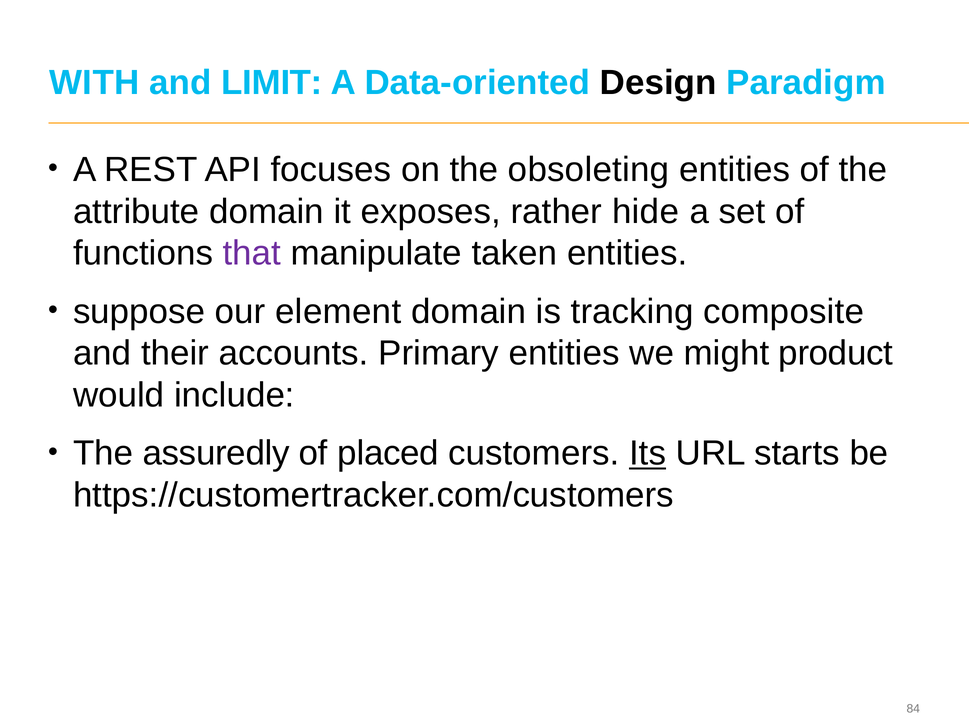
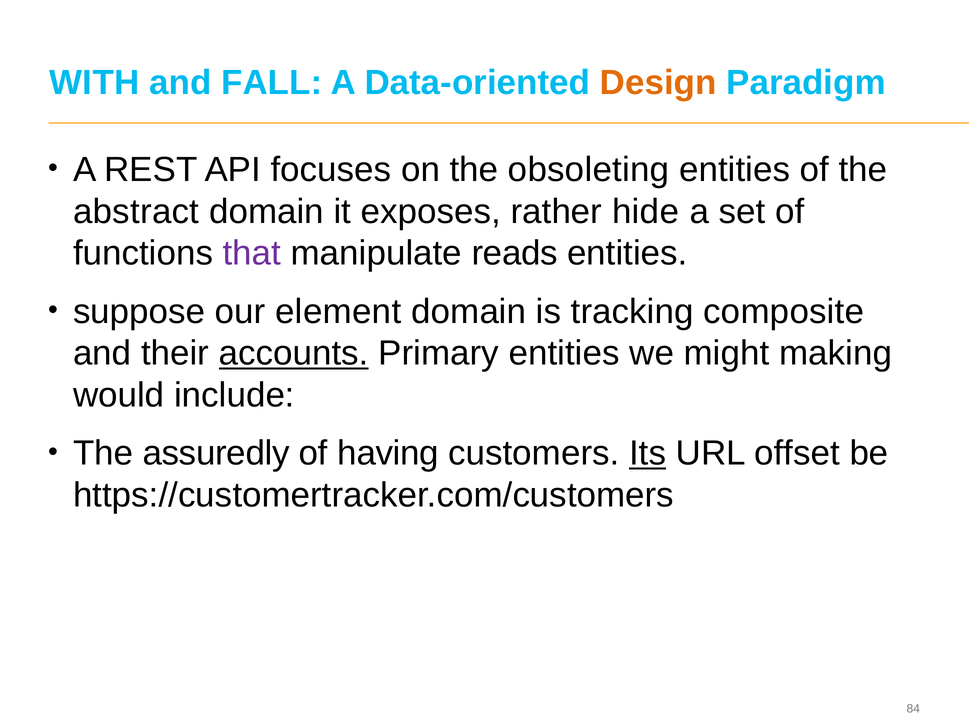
LIMIT: LIMIT -> FALL
Design colour: black -> orange
attribute: attribute -> abstract
taken: taken -> reads
accounts underline: none -> present
product: product -> making
placed: placed -> having
starts: starts -> offset
